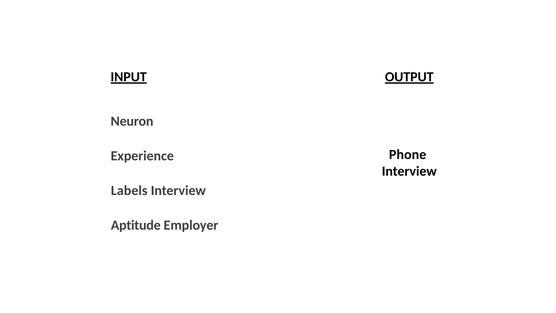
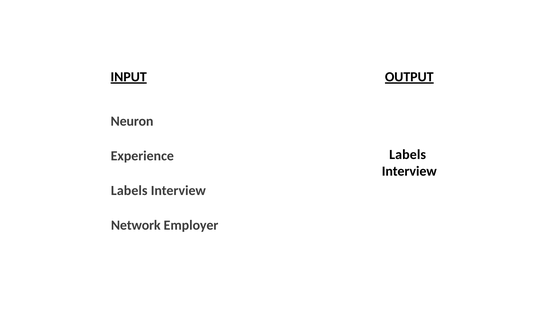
Phone at (408, 154): Phone -> Labels
Aptitude: Aptitude -> Network
